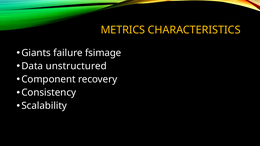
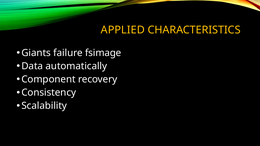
METRICS: METRICS -> APPLIED
unstructured: unstructured -> automatically
